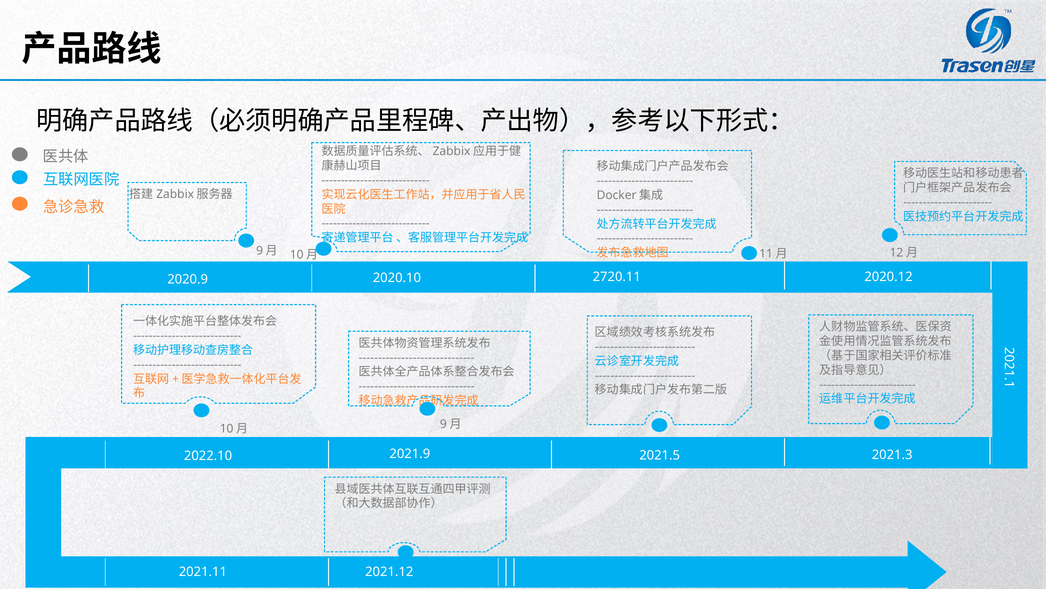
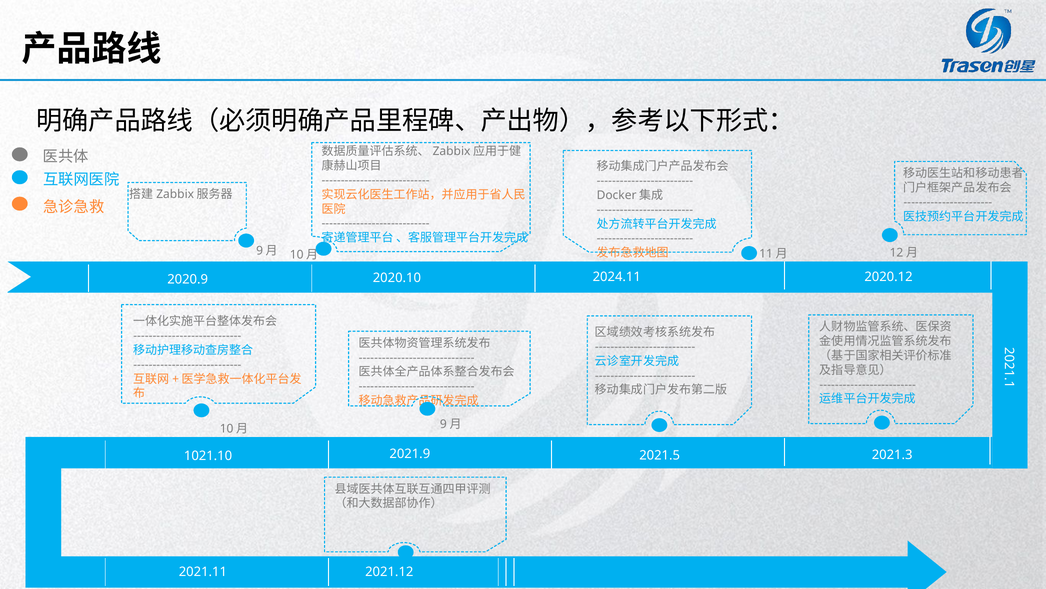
2720.11: 2720.11 -> 2024.11
2022.10: 2022.10 -> 1021.10
